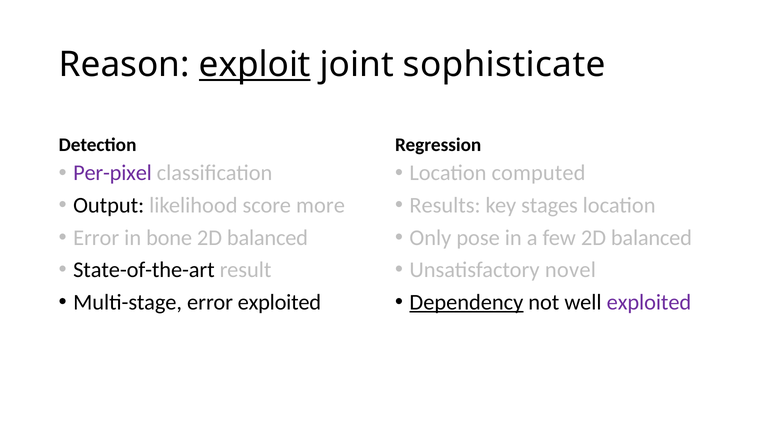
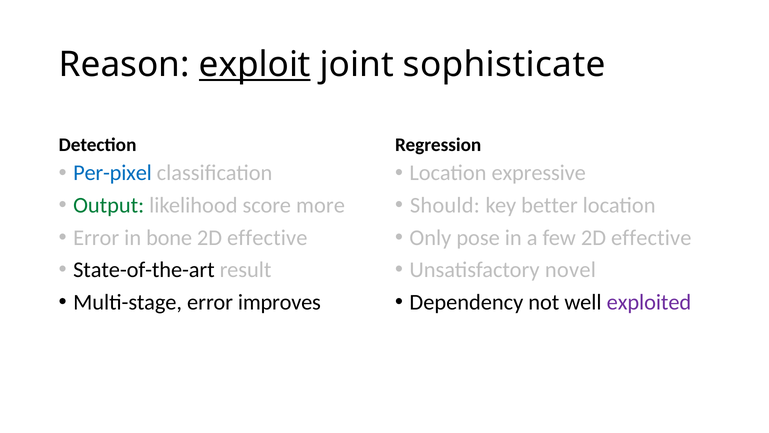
Per-pixel colour: purple -> blue
computed: computed -> expressive
Output colour: black -> green
Results: Results -> Should
stages: stages -> better
balanced at (267, 237): balanced -> effective
few 2D balanced: balanced -> effective
error exploited: exploited -> improves
Dependency underline: present -> none
